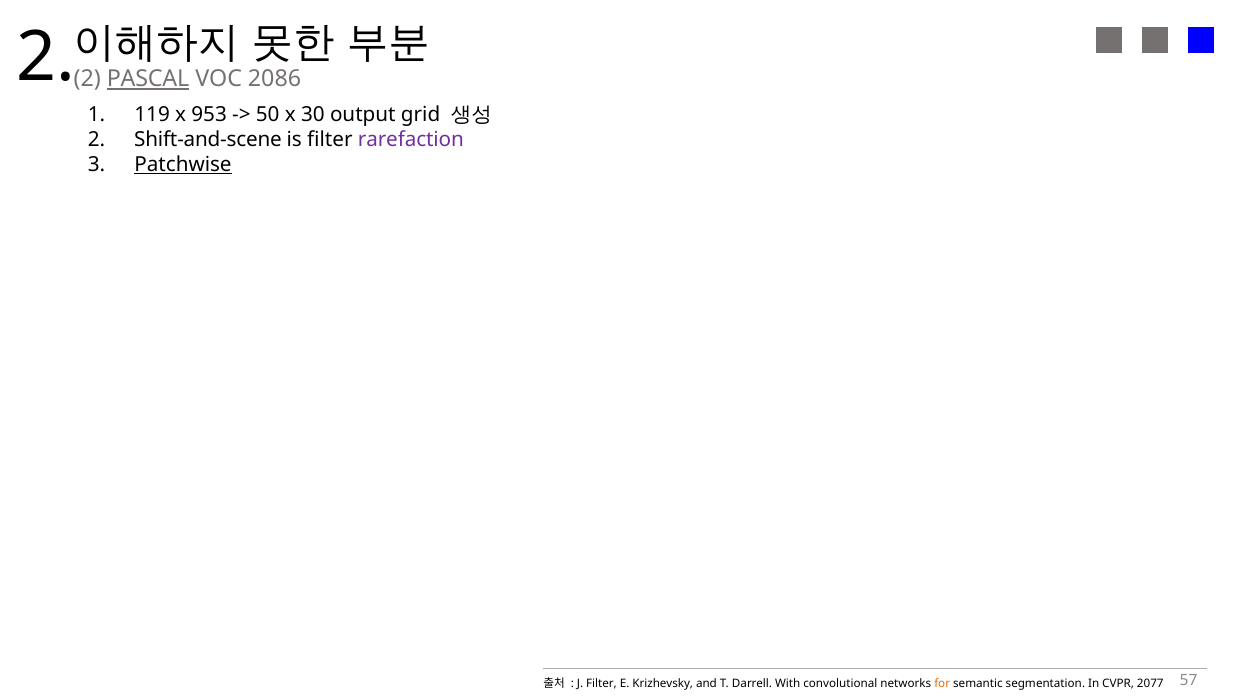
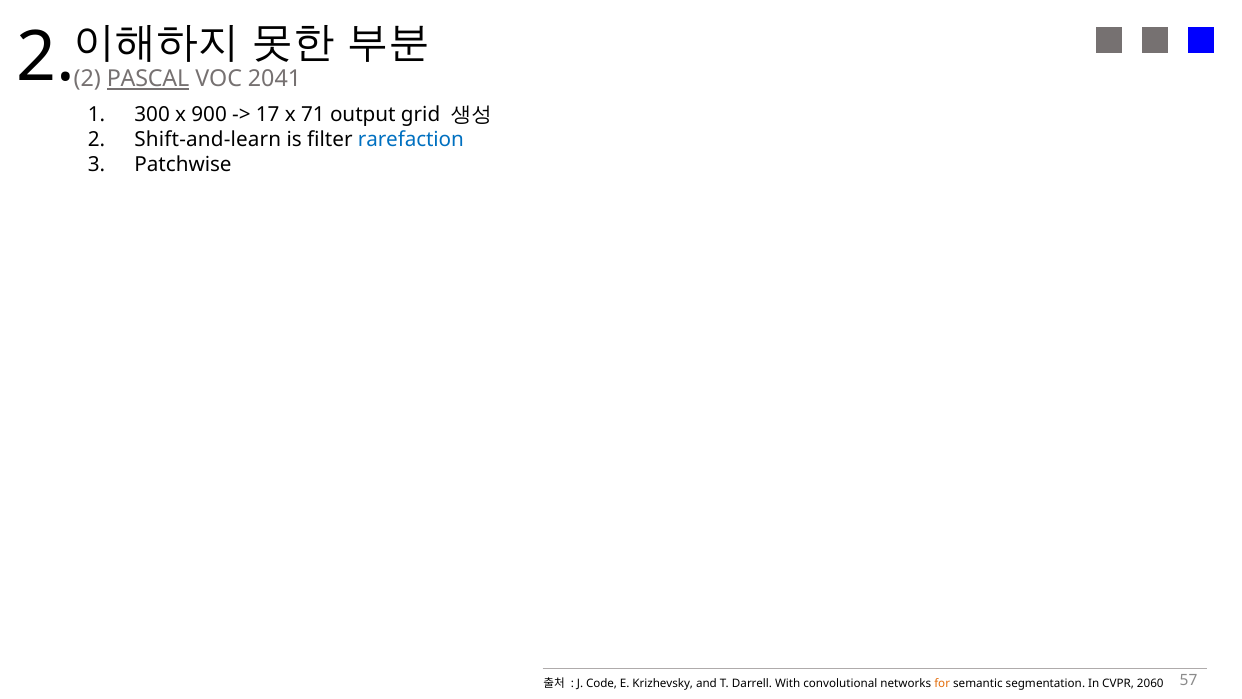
2086: 2086 -> 2041
119: 119 -> 300
953: 953 -> 900
50: 50 -> 17
30: 30 -> 71
Shift-and-scene: Shift-and-scene -> Shift-and-learn
rarefaction colour: purple -> blue
Patchwise underline: present -> none
J Filter: Filter -> Code
2077: 2077 -> 2060
